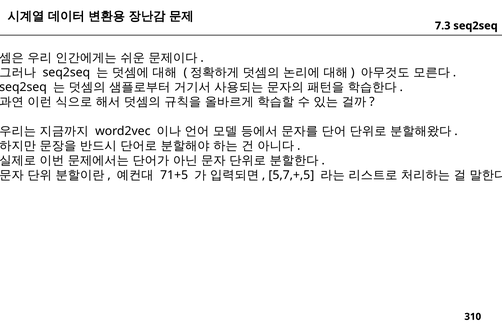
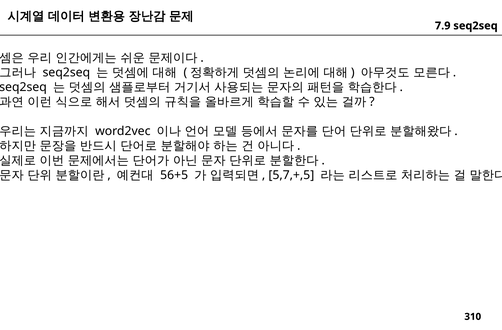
7.3: 7.3 -> 7.9
71+5: 71+5 -> 56+5
